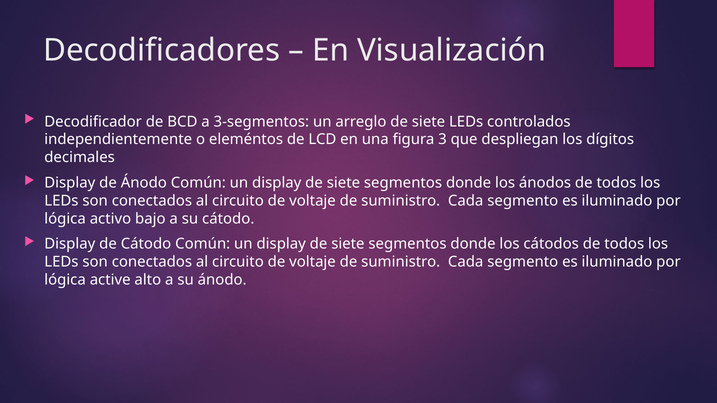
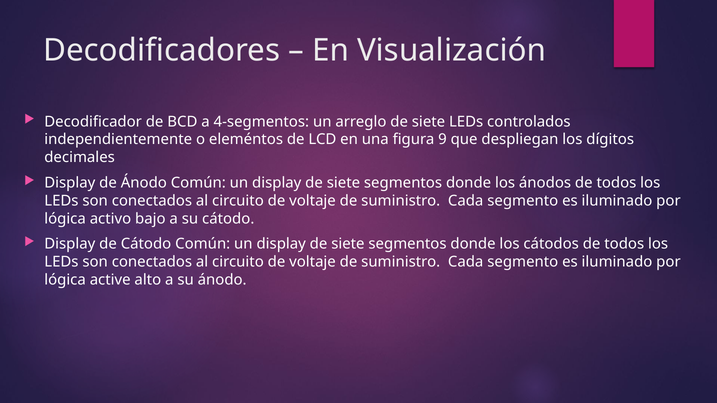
3-segmentos: 3-segmentos -> 4-segmentos
3: 3 -> 9
